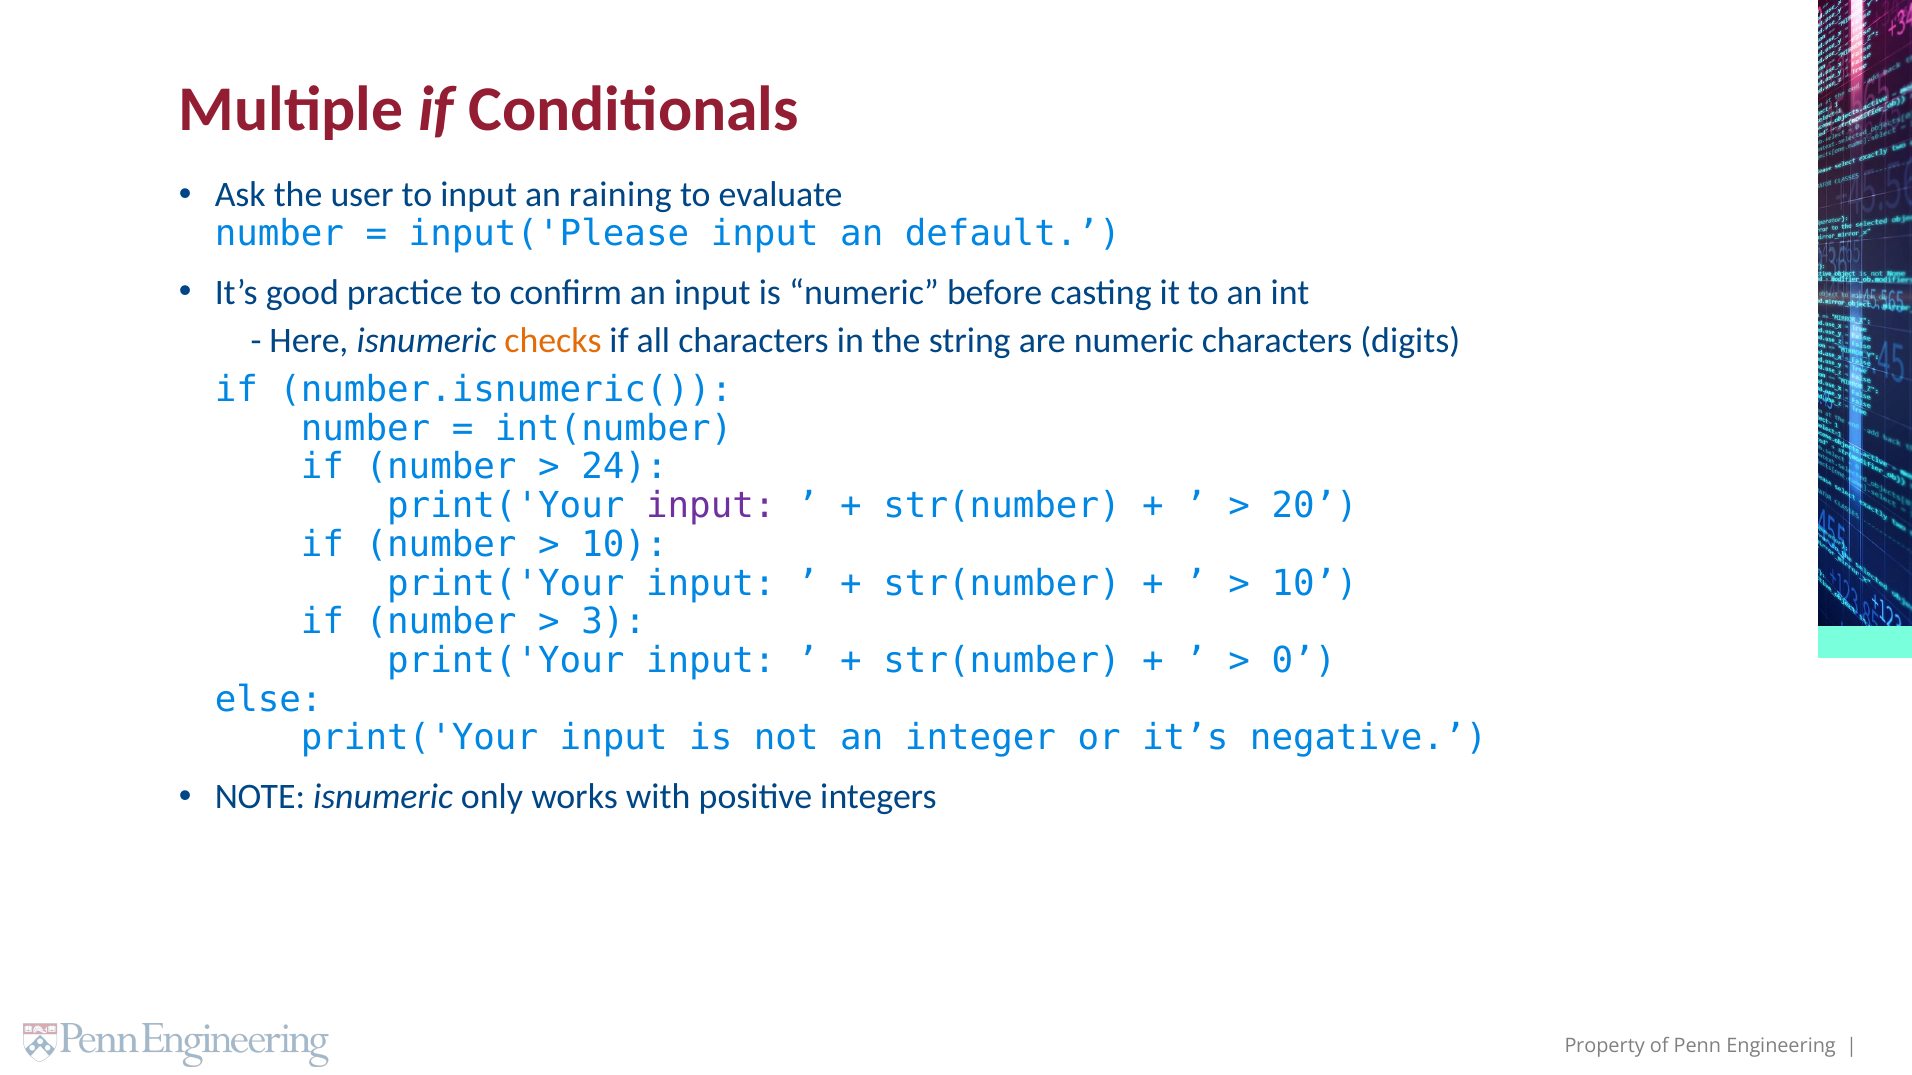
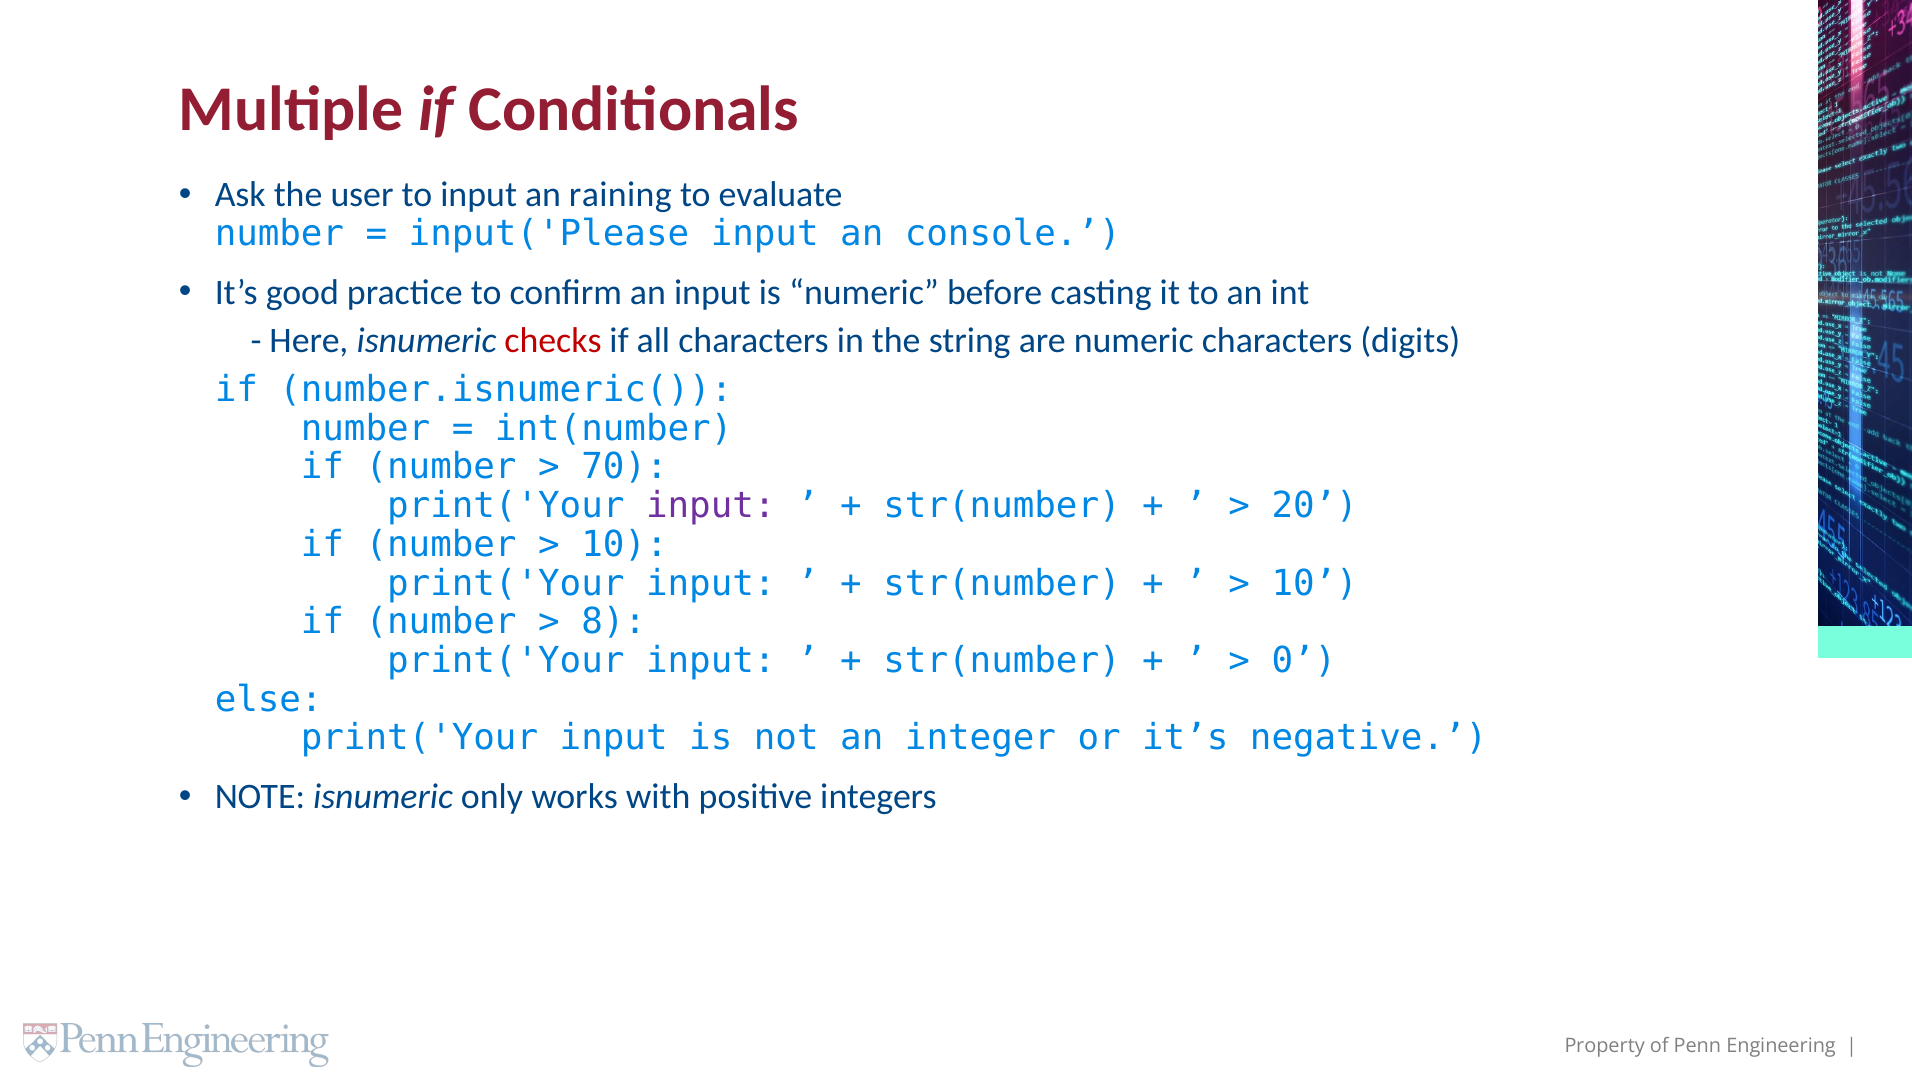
default: default -> console
checks colour: orange -> red
24: 24 -> 70
3: 3 -> 8
